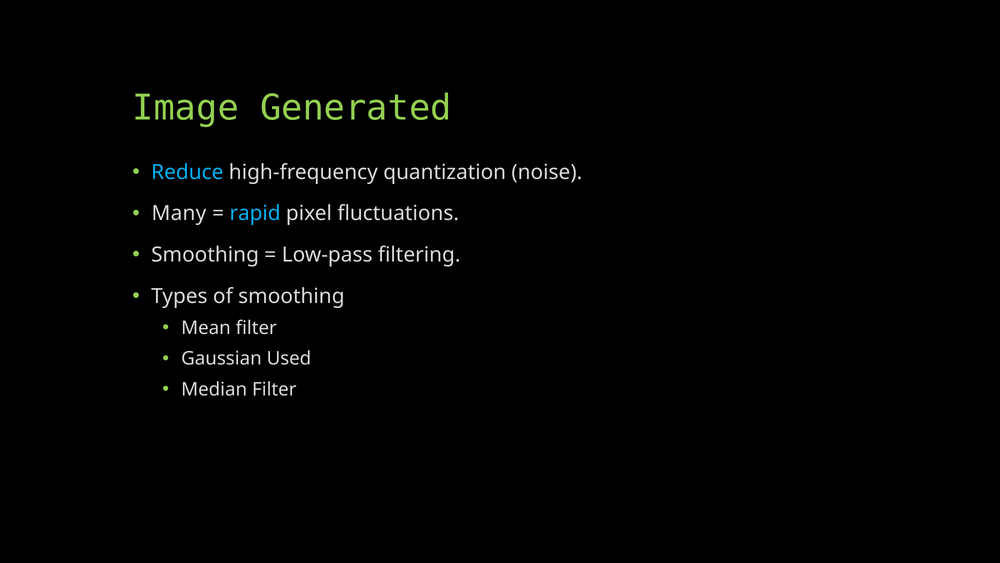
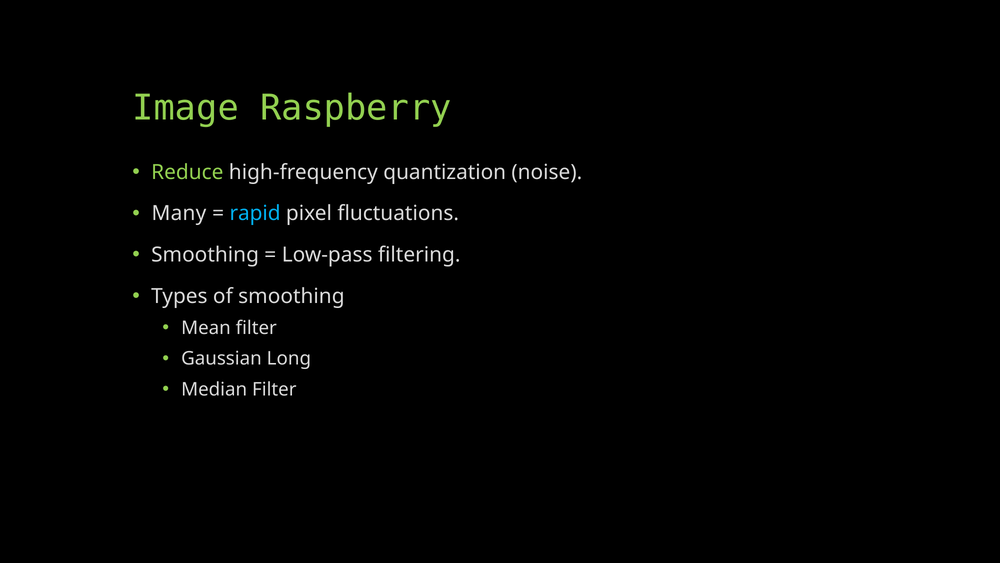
Generated: Generated -> Raspberry
Reduce colour: light blue -> light green
Used: Used -> Long
